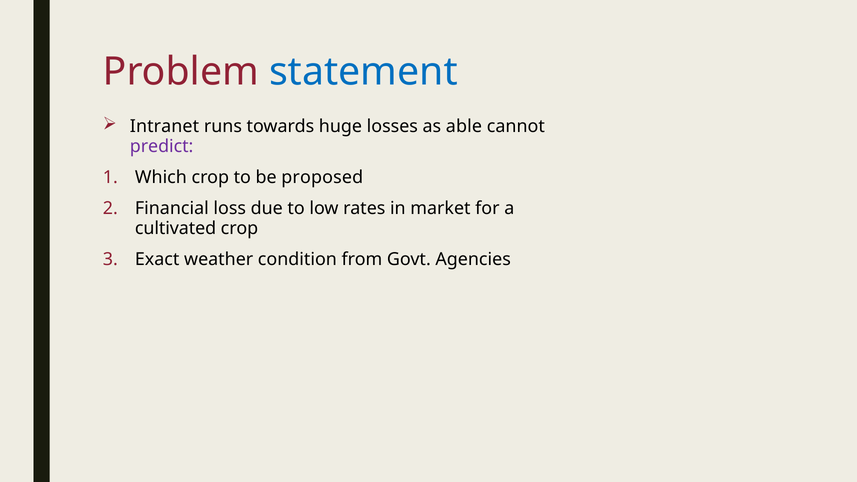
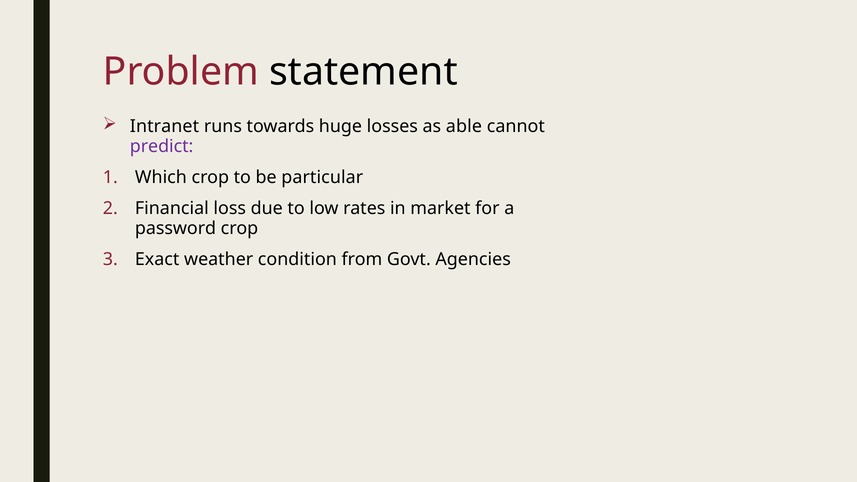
statement colour: blue -> black
proposed: proposed -> particular
cultivated: cultivated -> password
